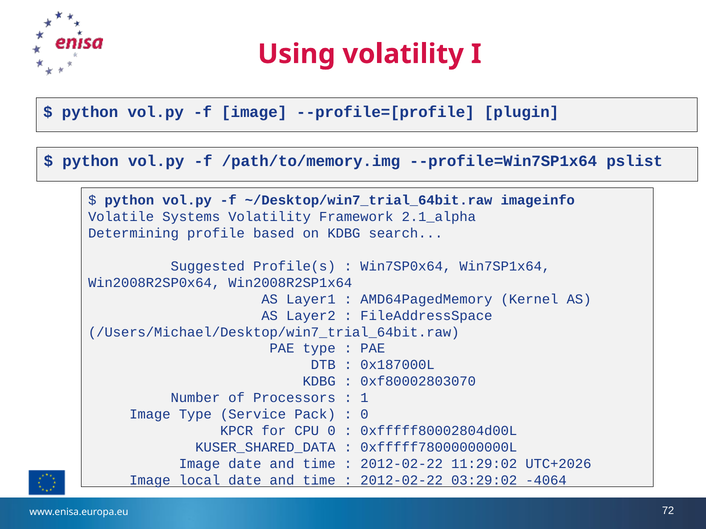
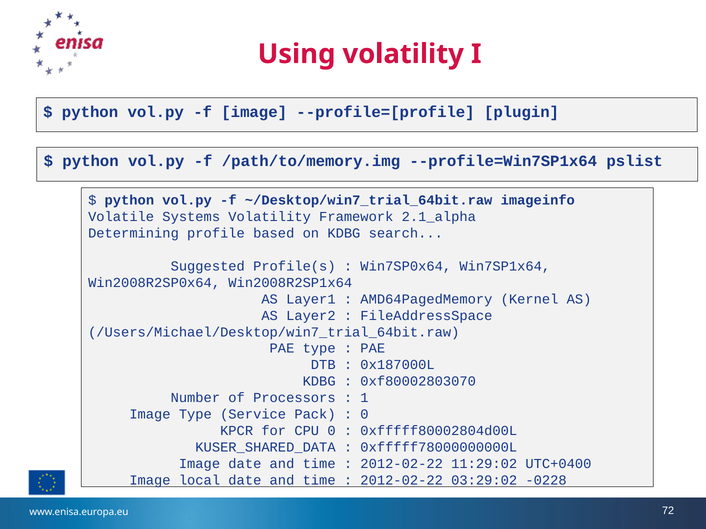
UTC+2026: UTC+2026 -> UTC+0400
-4064: -4064 -> -0228
